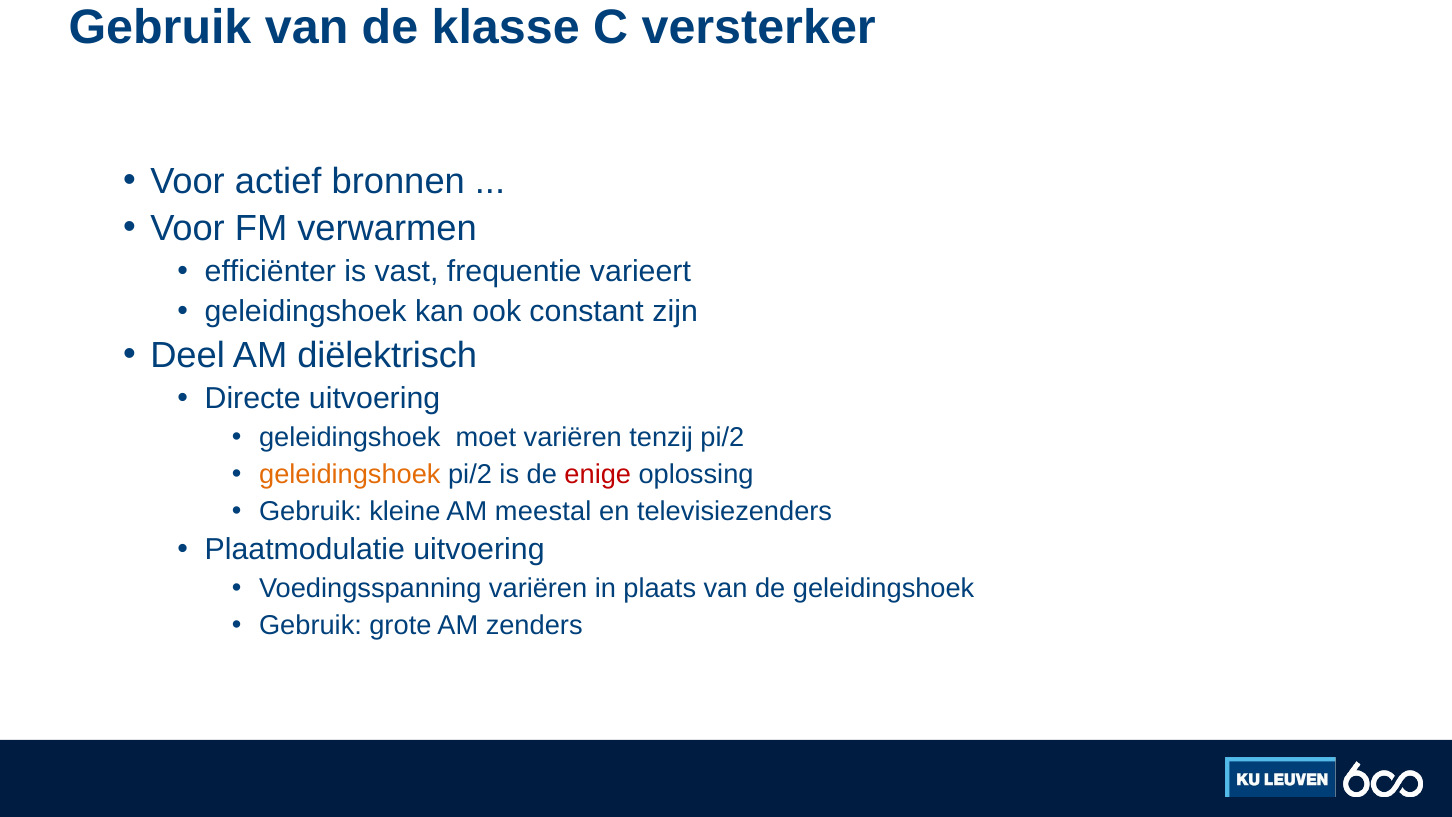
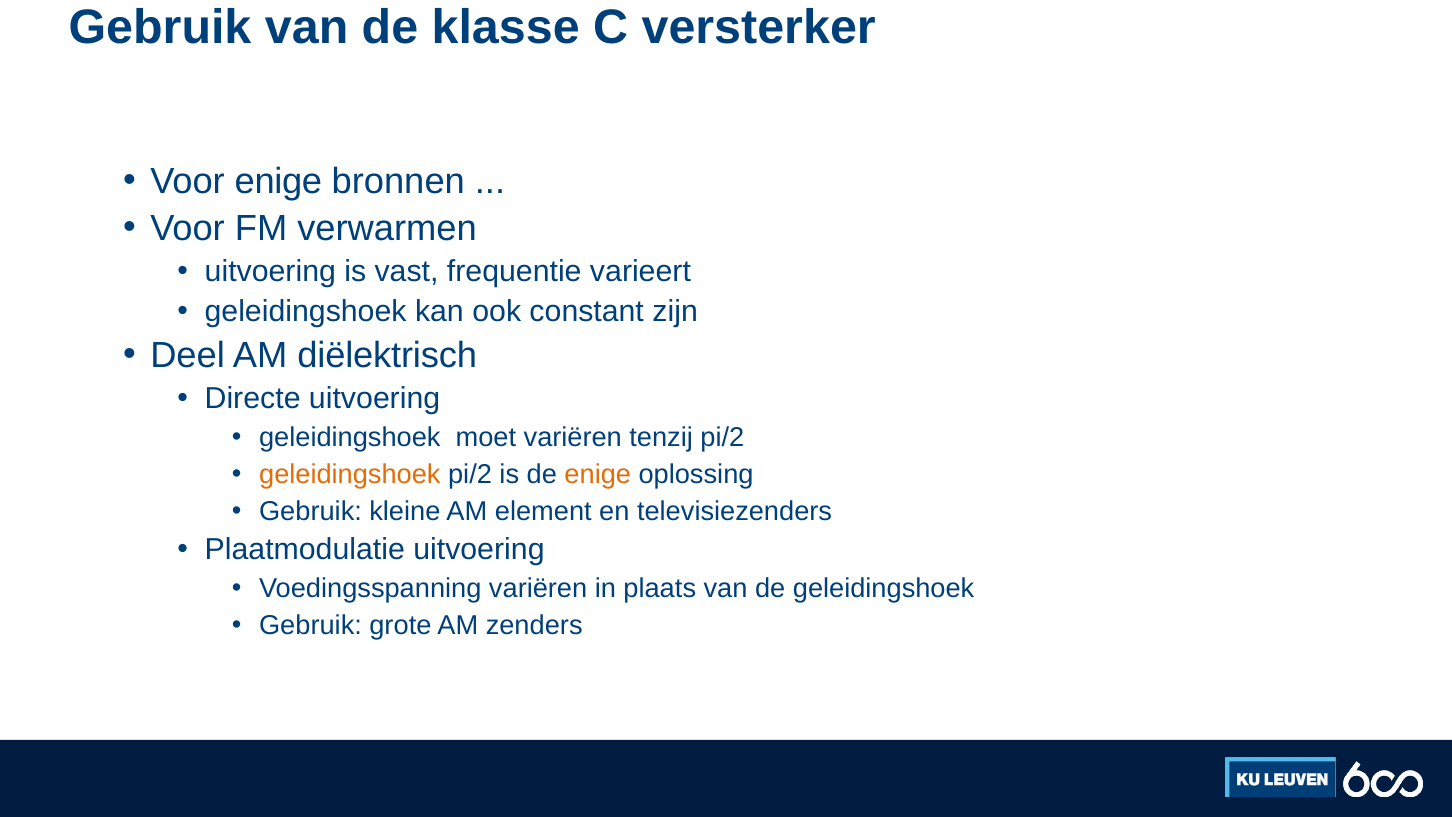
Voor actief: actief -> enige
efficiënter at (270, 271): efficiënter -> uitvoering
enige at (598, 474) colour: red -> orange
meestal: meestal -> element
